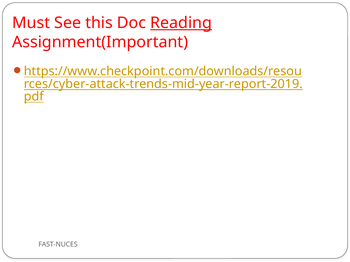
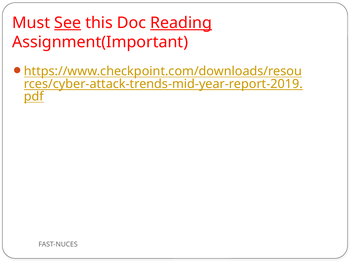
See underline: none -> present
